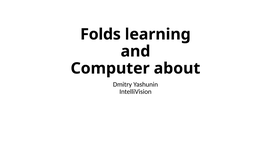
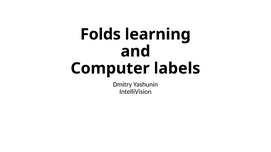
about: about -> labels
